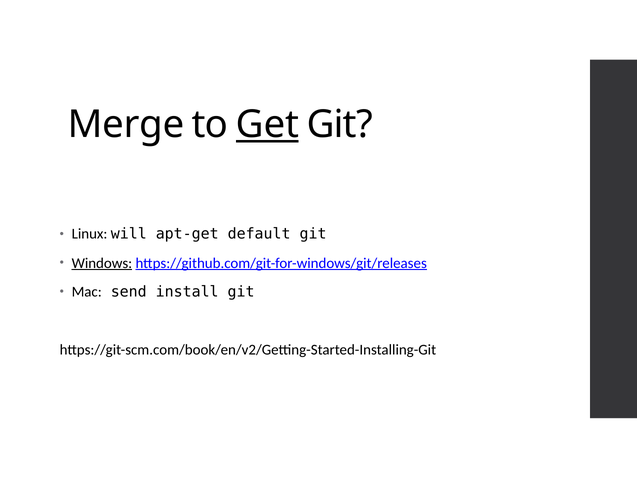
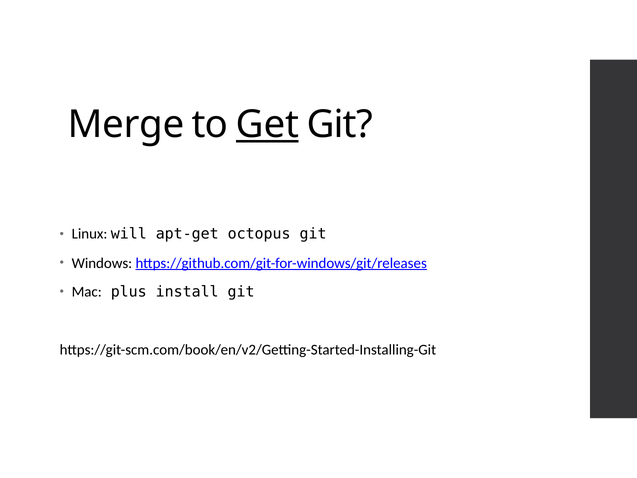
default: default -> octopus
Windows underline: present -> none
send: send -> plus
